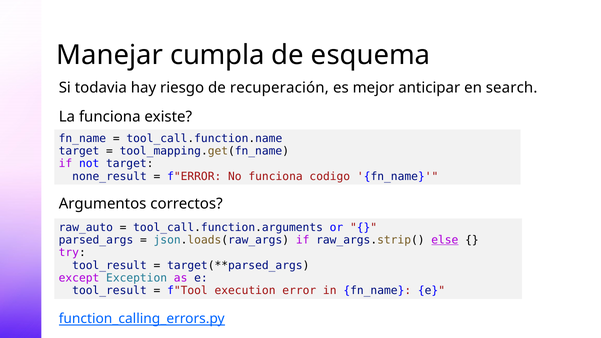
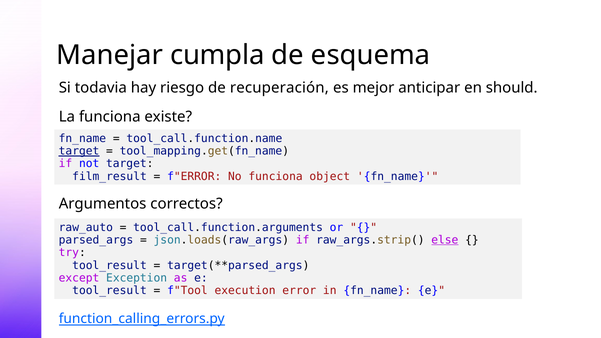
search: search -> should
target at (79, 151) underline: none -> present
none_result: none_result -> film_result
codigo: codigo -> object
